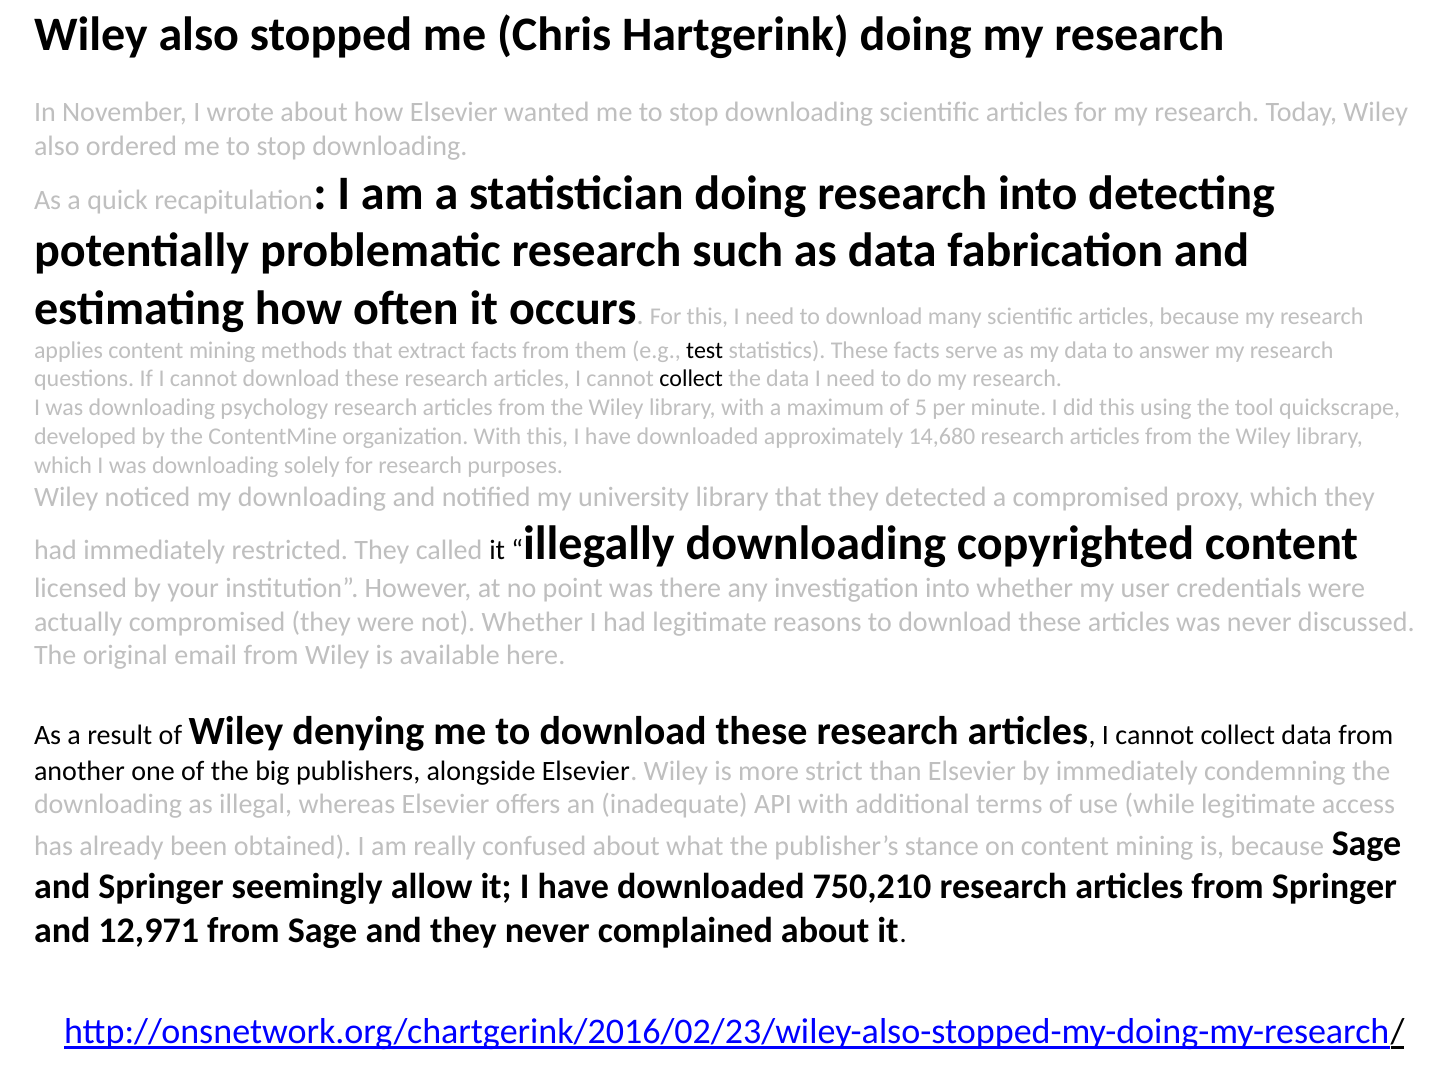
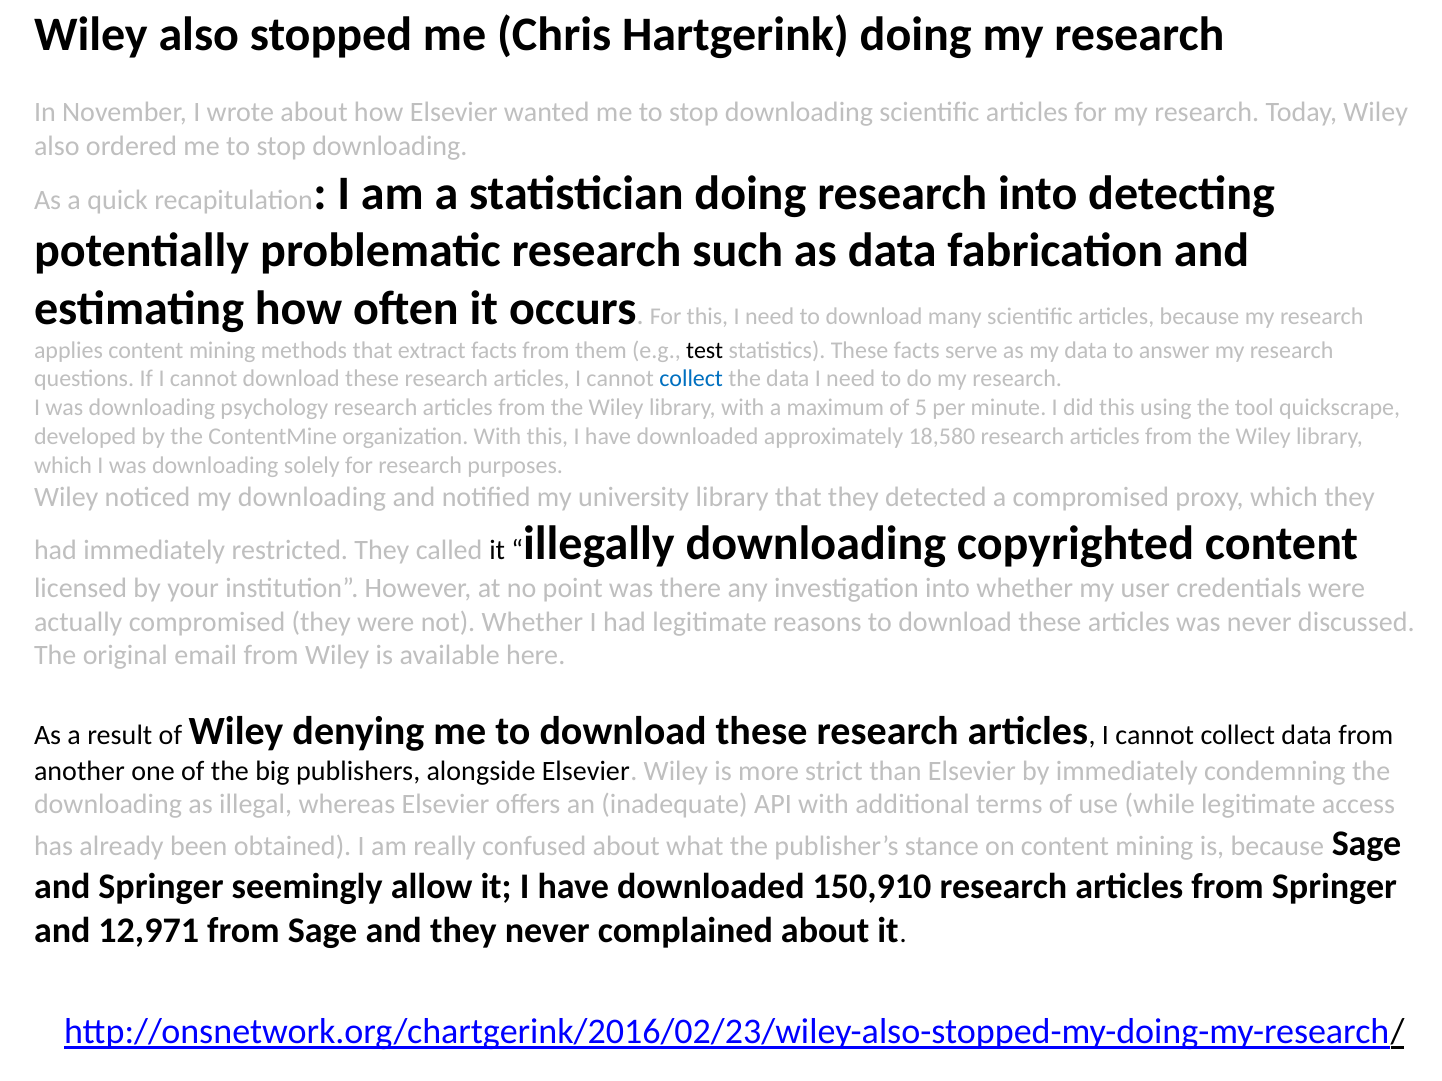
collect at (691, 379) colour: black -> blue
14,680: 14,680 -> 18,580
750,210: 750,210 -> 150,910
